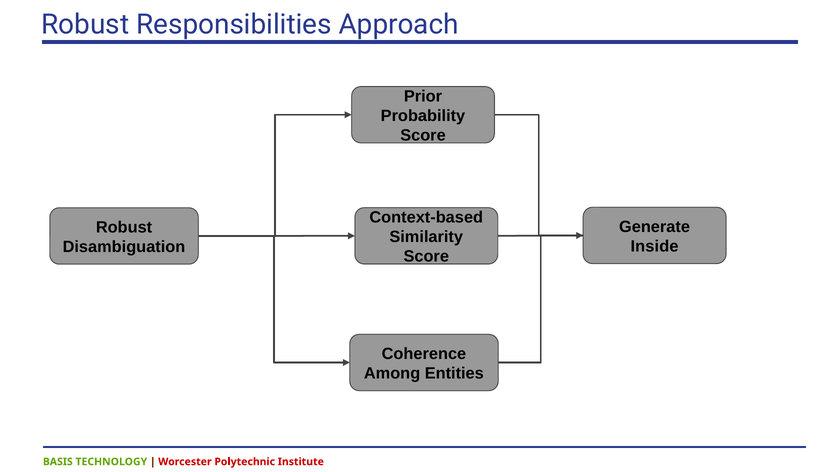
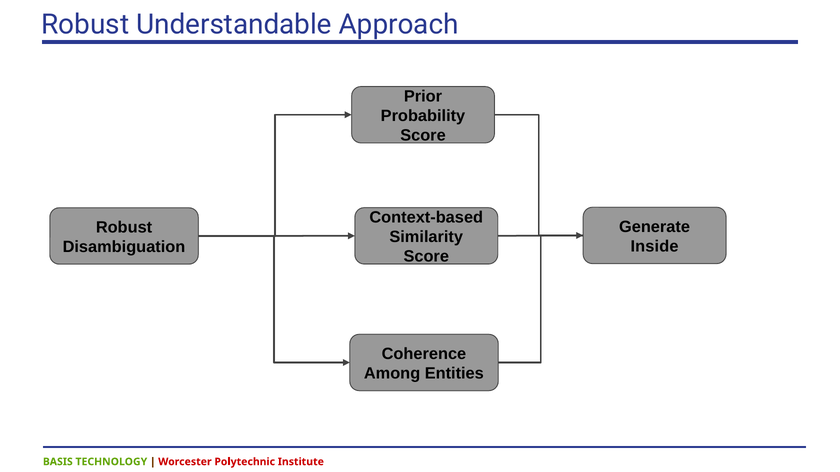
Responsibilities: Responsibilities -> Understandable
